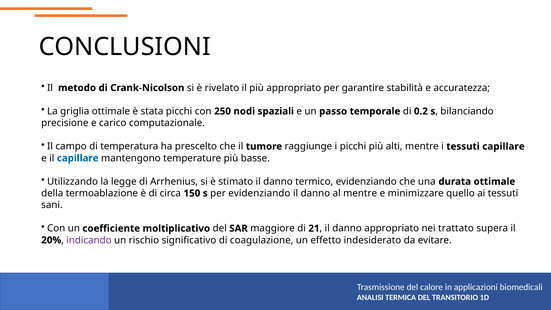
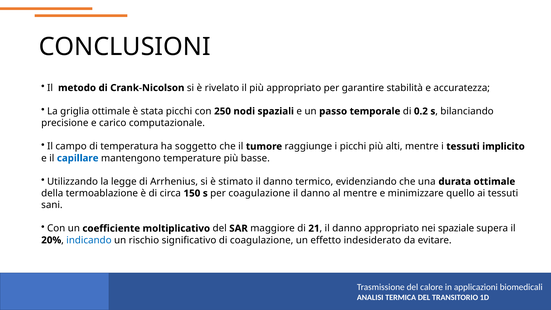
prescelto: prescelto -> soggetto
tessuti capillare: capillare -> implicito
per evidenziando: evidenziando -> coagulazione
trattato: trattato -> spaziale
indicando colour: purple -> blue
